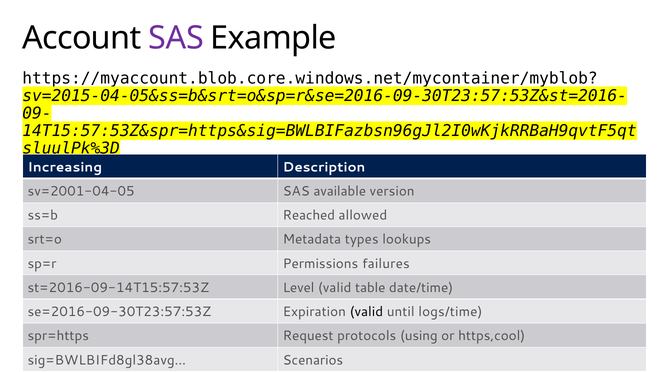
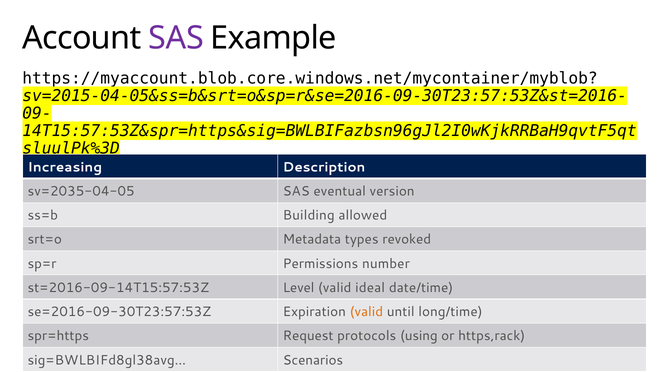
sv=2001-04-05: sv=2001-04-05 -> sv=2035-04-05
available: available -> eventual
Reached: Reached -> Building
lookups: lookups -> revoked
failures: failures -> number
table: table -> ideal
valid at (366, 312) colour: black -> orange
logs/time: logs/time -> long/time
https,cool: https,cool -> https,rack
